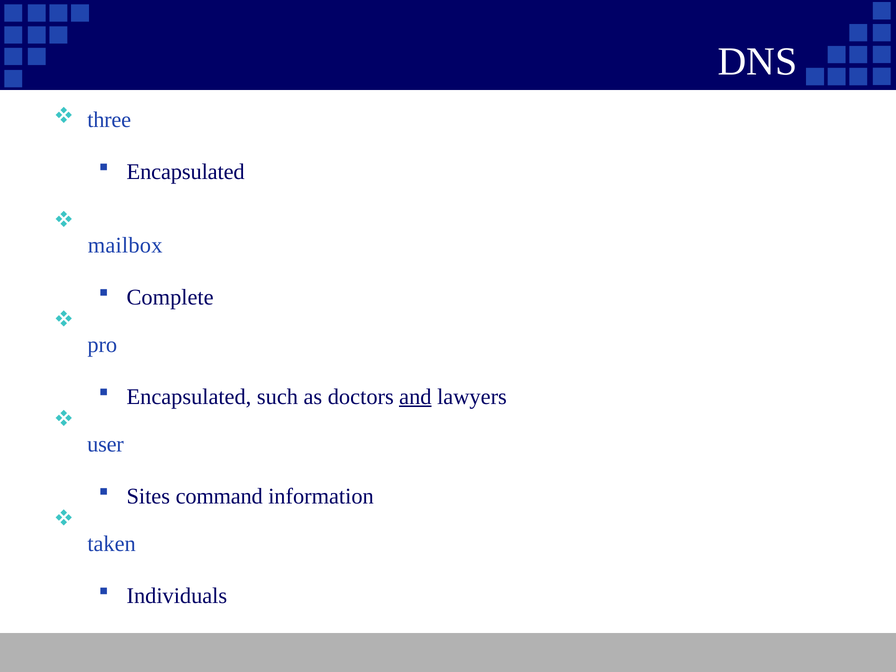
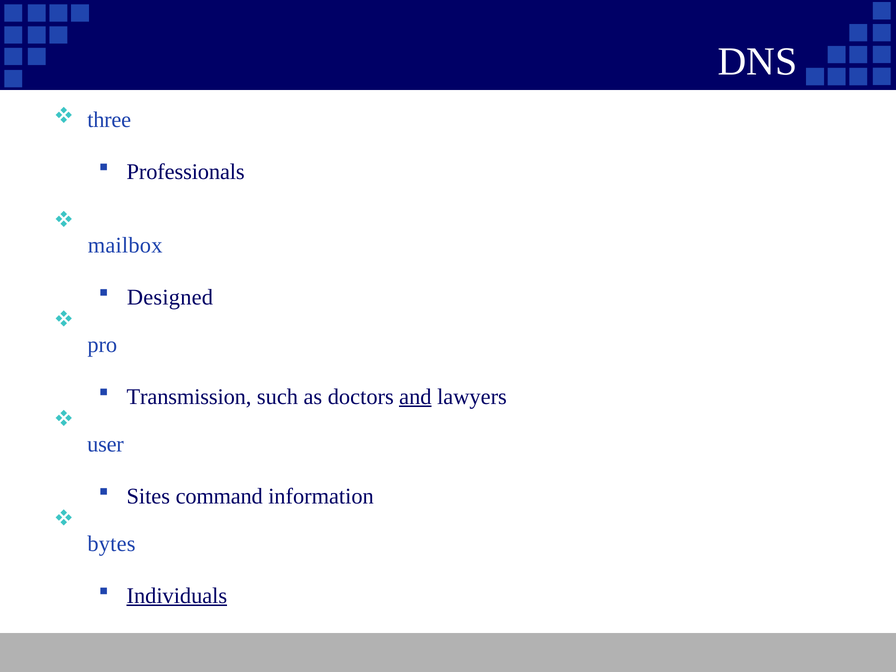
Encapsulated at (186, 172): Encapsulated -> Professionals
Complete: Complete -> Designed
Encapsulated at (189, 397): Encapsulated -> Transmission
taken: taken -> bytes
Individuals underline: none -> present
